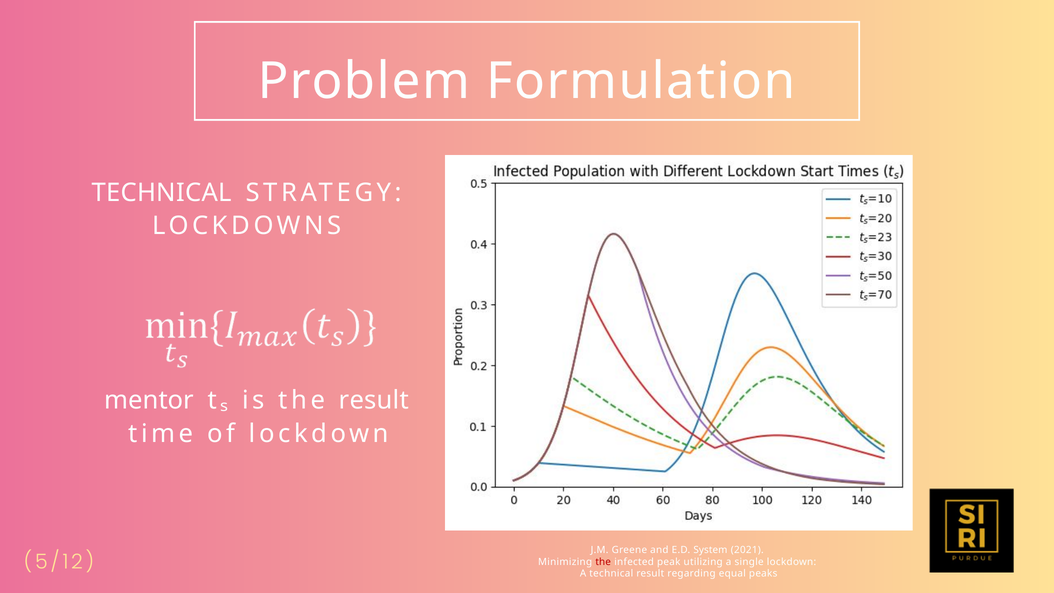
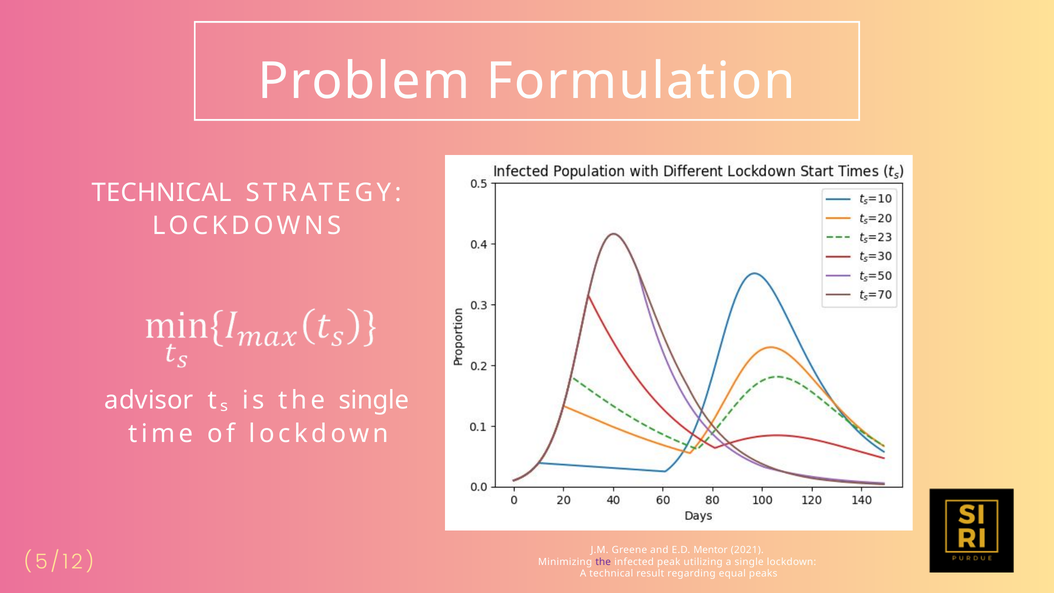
mentor: mentor -> advisor
the result: result -> single
System: System -> Mentor
the at (603, 562) colour: red -> purple
